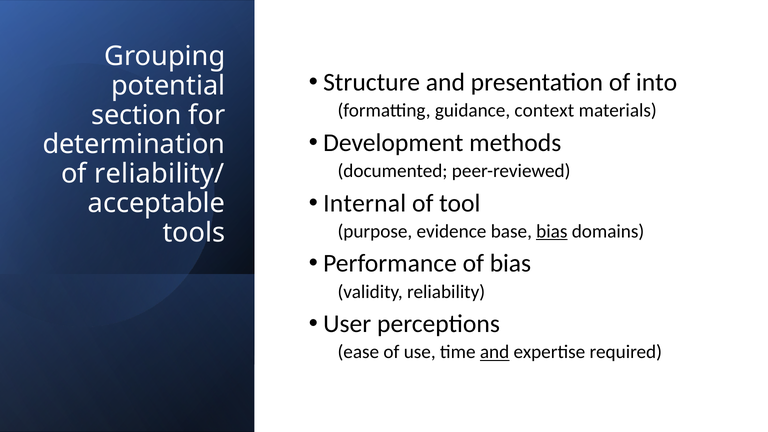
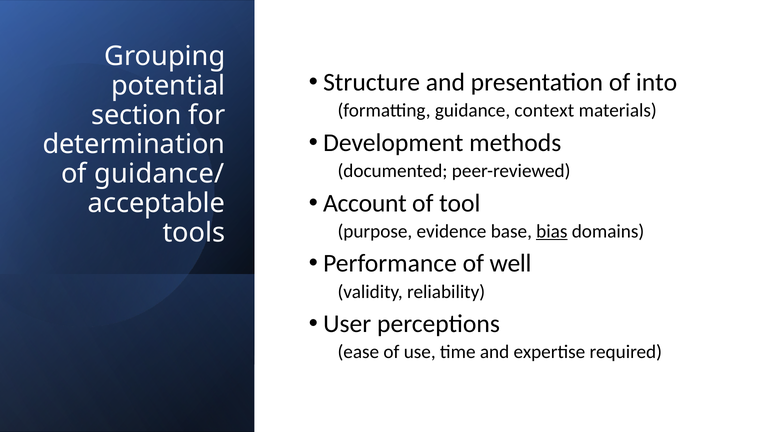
reliability/: reliability/ -> guidance/
Internal: Internal -> Account
of bias: bias -> well
and at (495, 352) underline: present -> none
